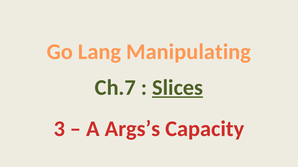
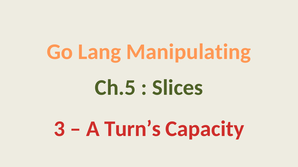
Ch.7: Ch.7 -> Ch.5
Slices underline: present -> none
Args’s: Args’s -> Turn’s
